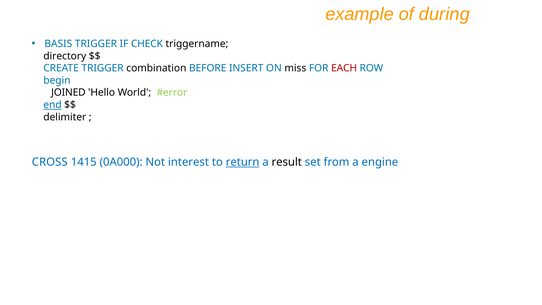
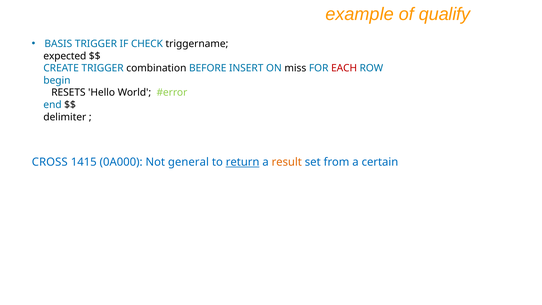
during: during -> qualify
directory: directory -> expected
JOINED: JOINED -> RESETS
end underline: present -> none
interest: interest -> general
result colour: black -> orange
engine: engine -> certain
